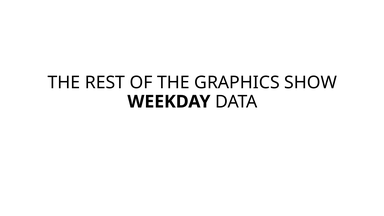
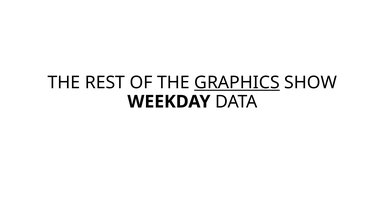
GRAPHICS underline: none -> present
